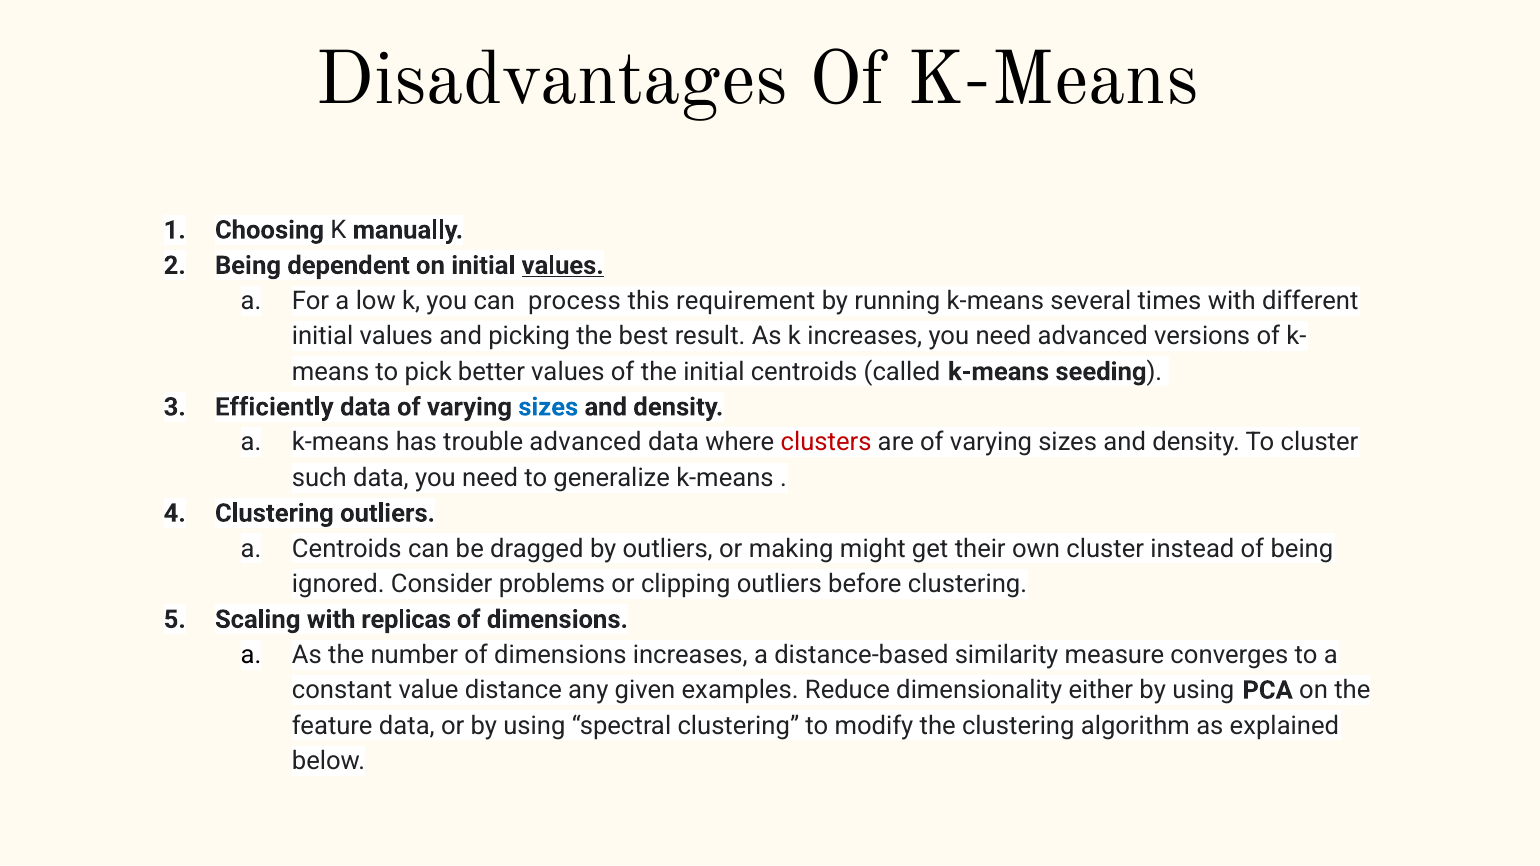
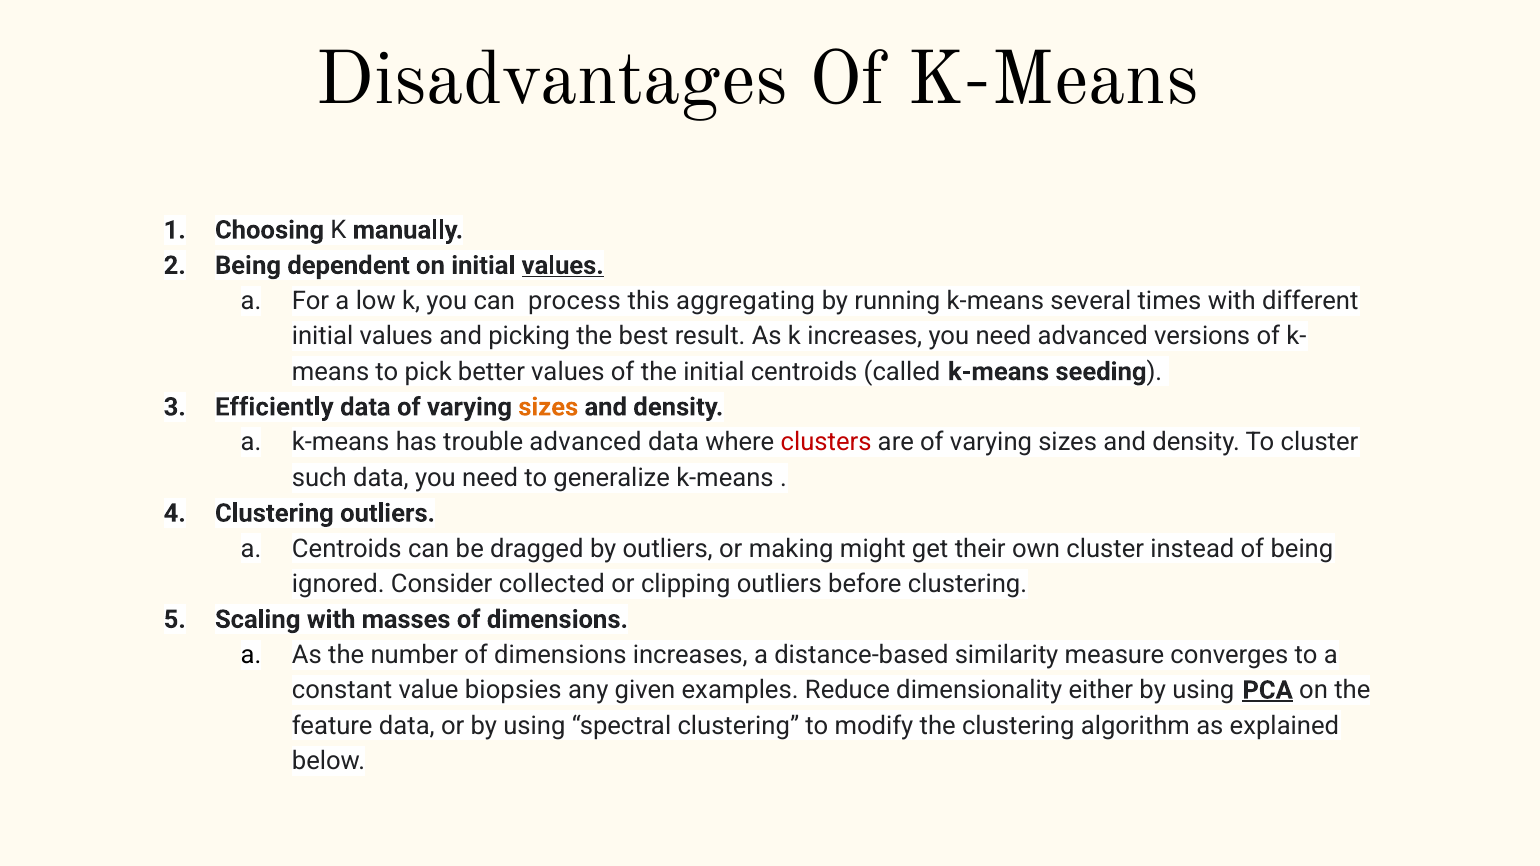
requirement: requirement -> aggregating
sizes at (548, 407) colour: blue -> orange
problems: problems -> collected
replicas: replicas -> masses
distance: distance -> biopsies
PCA underline: none -> present
